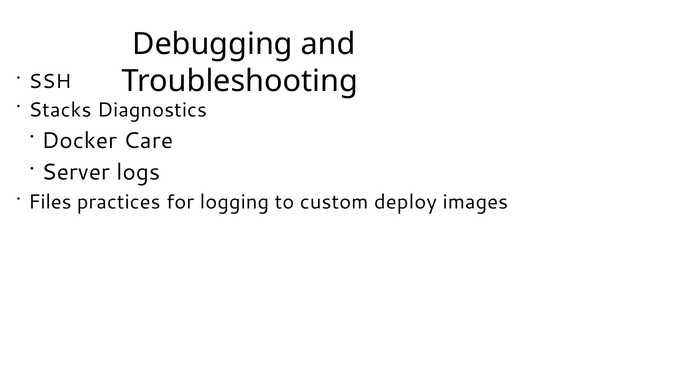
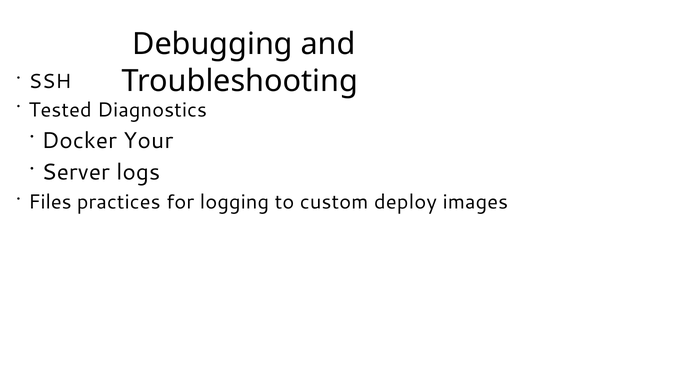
Stacks: Stacks -> Tested
Care: Care -> Your
